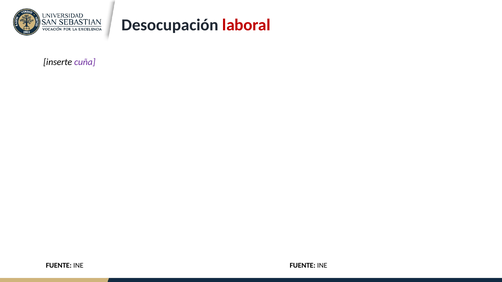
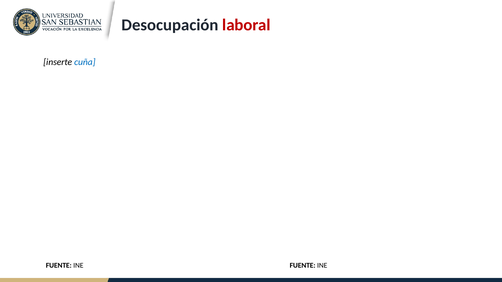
cuña colour: purple -> blue
